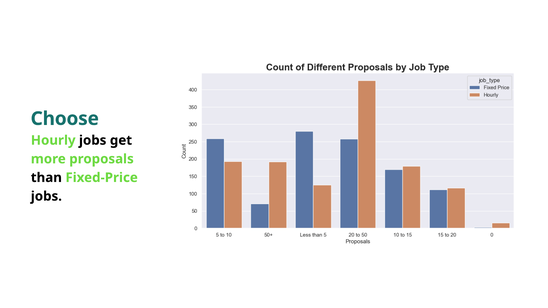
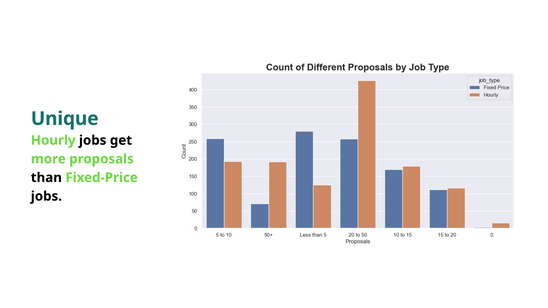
Choose: Choose -> Unique
